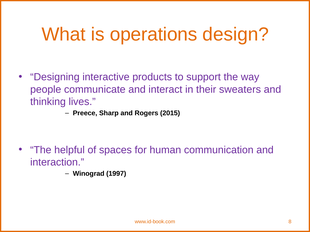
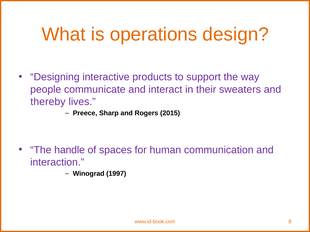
thinking: thinking -> thereby
helpful: helpful -> handle
